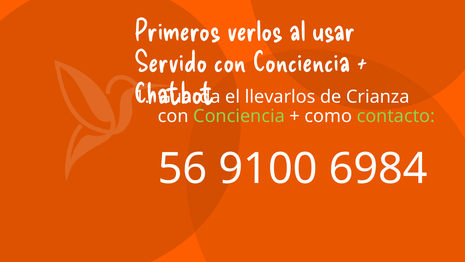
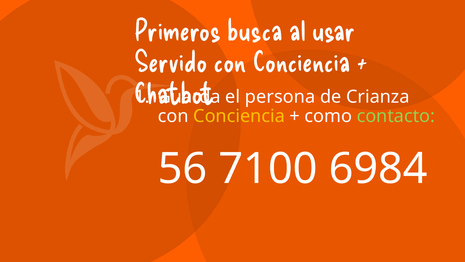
verlos: verlos -> busca
llevarlos: llevarlos -> persona
Conciencia at (239, 116) colour: light green -> yellow
9100: 9100 -> 7100
